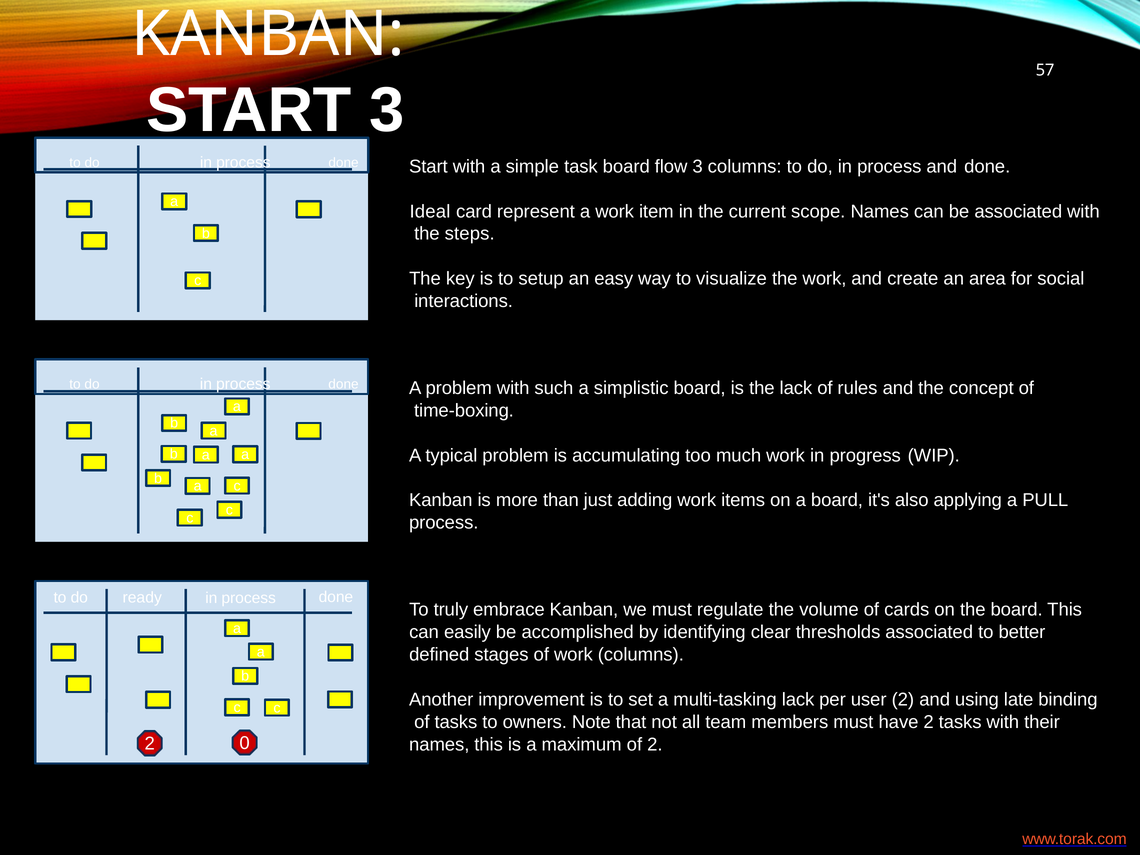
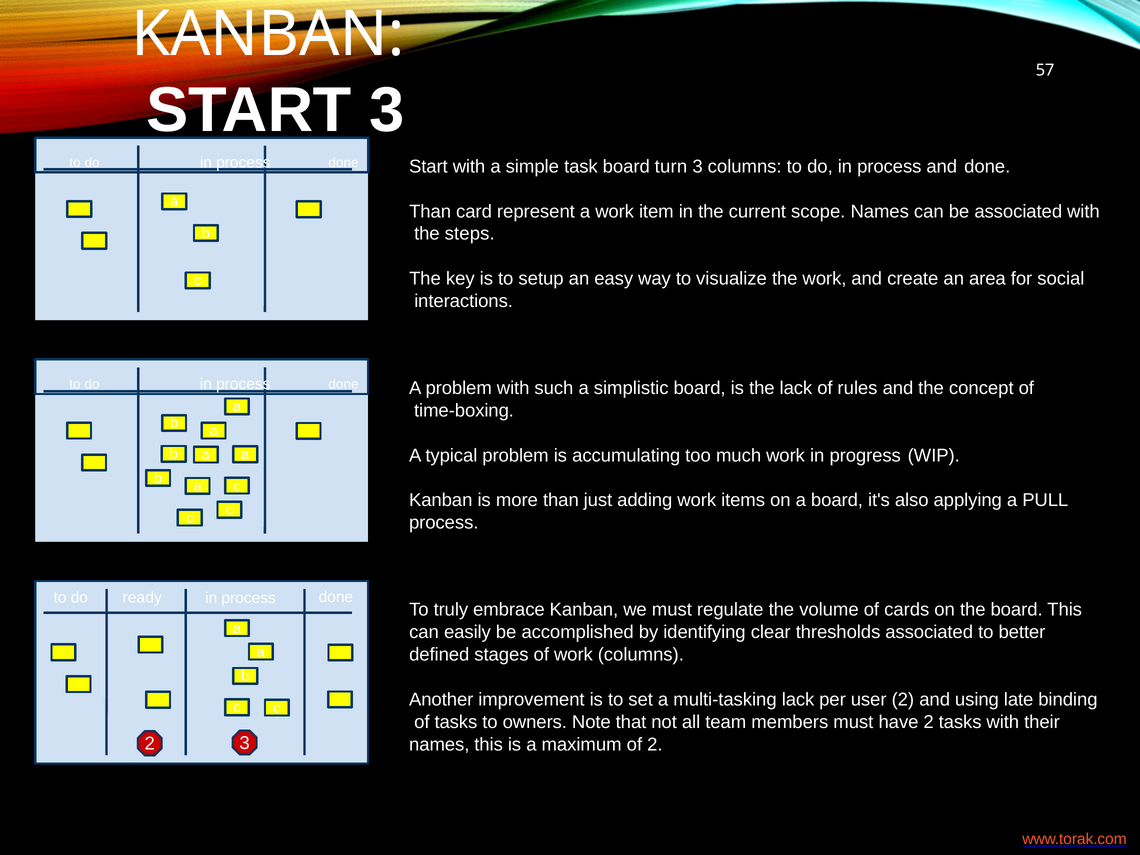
flow: flow -> turn
Ideal at (430, 211): Ideal -> Than
2 0: 0 -> 3
